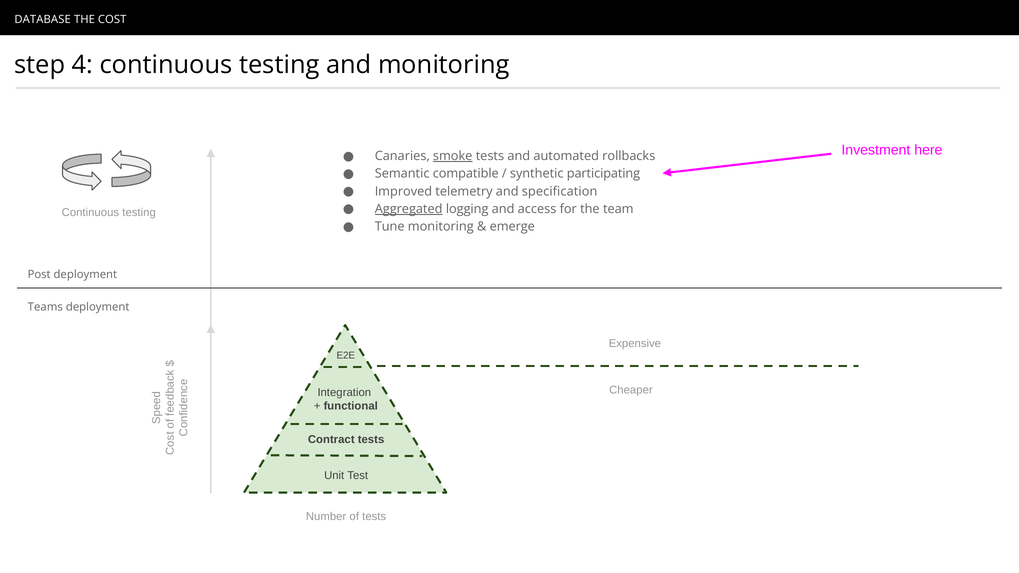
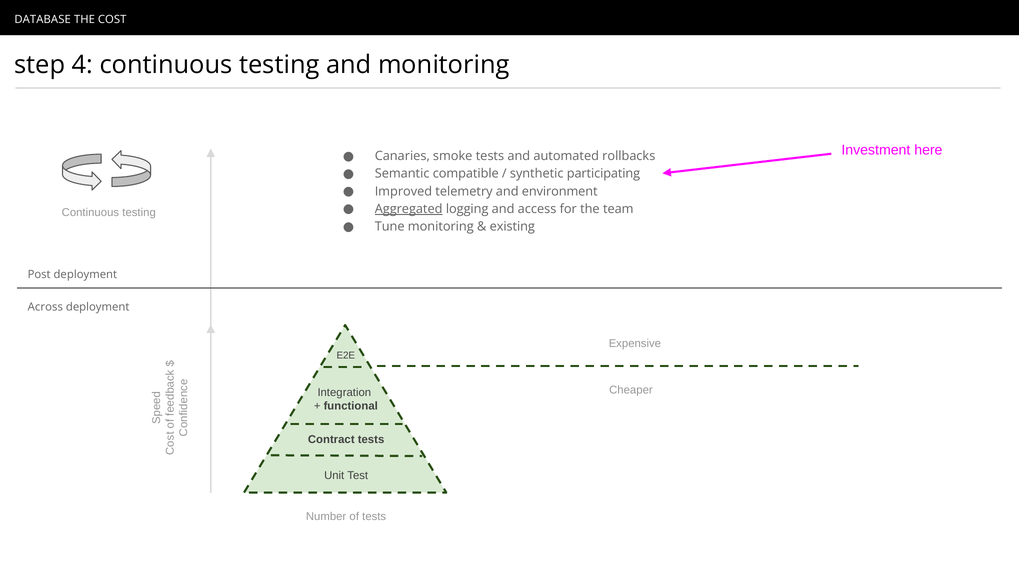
smoke underline: present -> none
specification: specification -> environment
emerge: emerge -> existing
Teams: Teams -> Across
